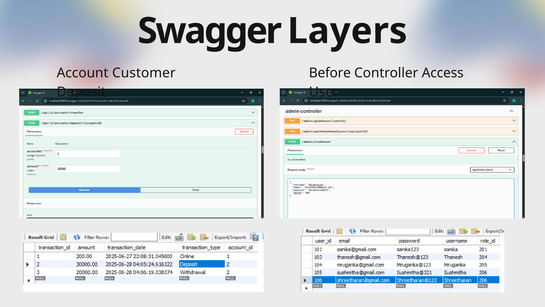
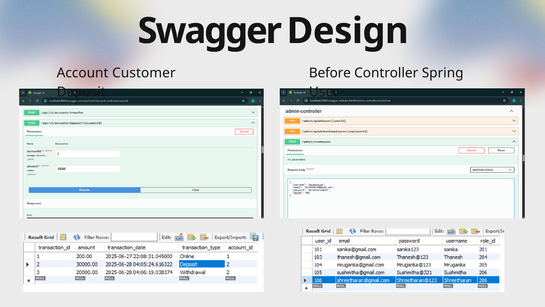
Layers: Layers -> Design
Access: Access -> Spring
